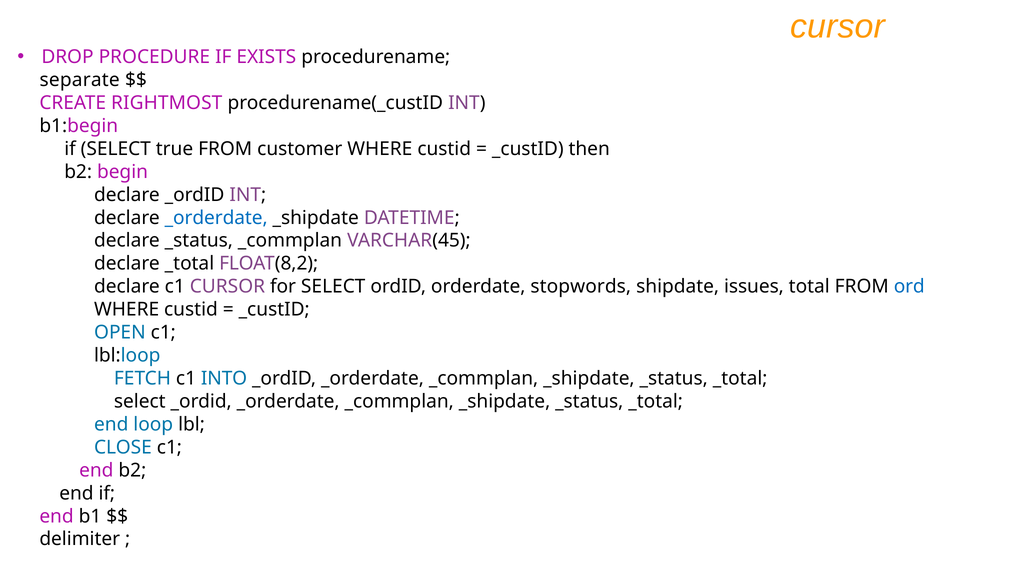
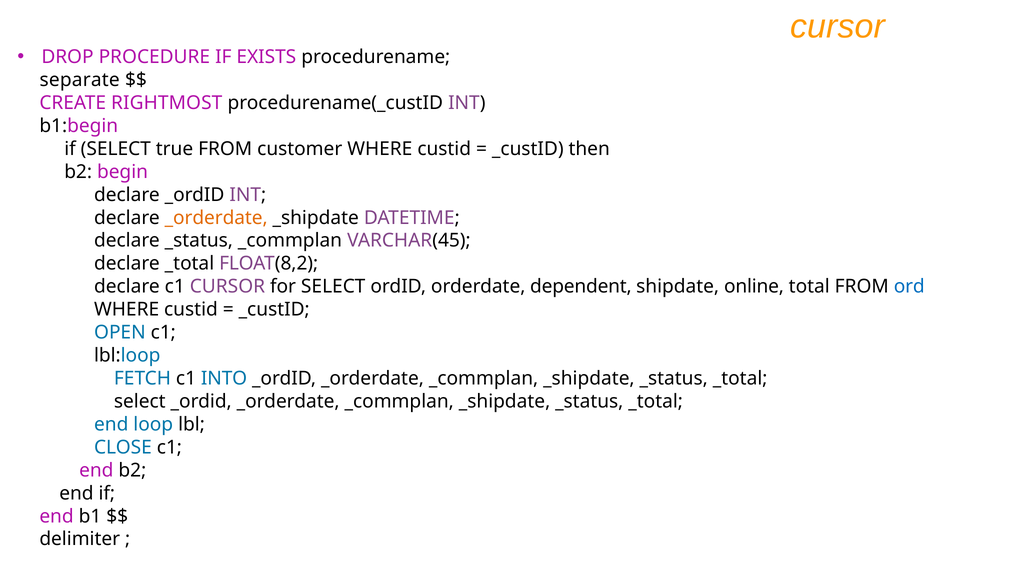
_orderdate at (216, 218) colour: blue -> orange
stopwords: stopwords -> dependent
issues: issues -> online
